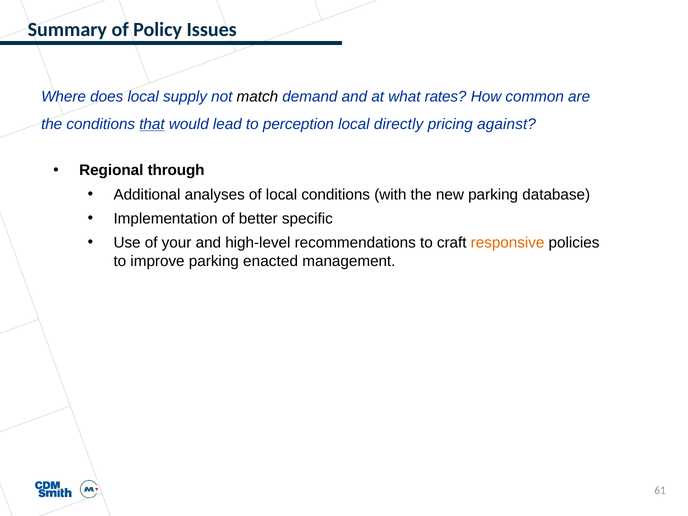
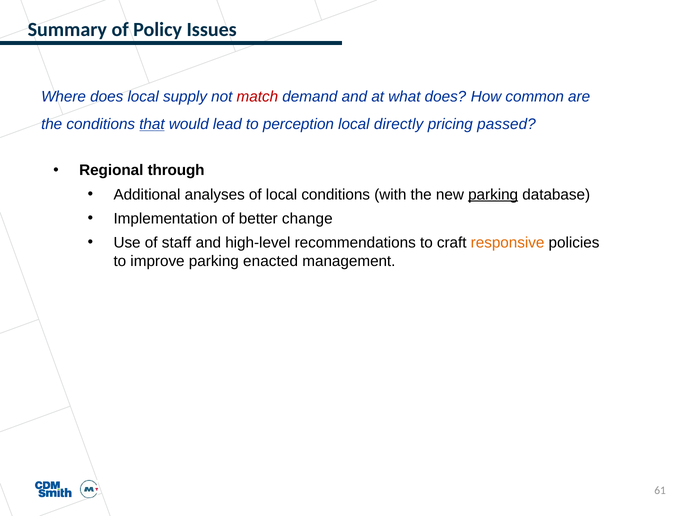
match colour: black -> red
what rates: rates -> does
against: against -> passed
parking at (493, 195) underline: none -> present
specific: specific -> change
your: your -> staff
